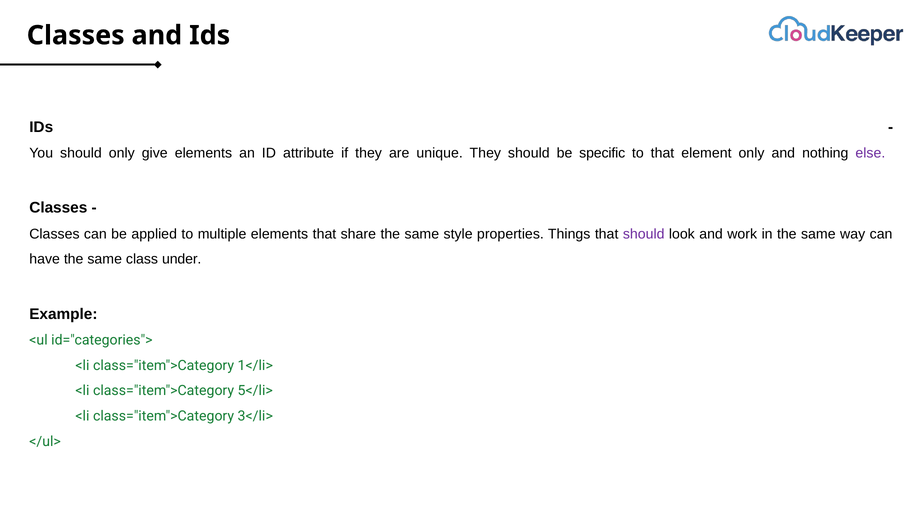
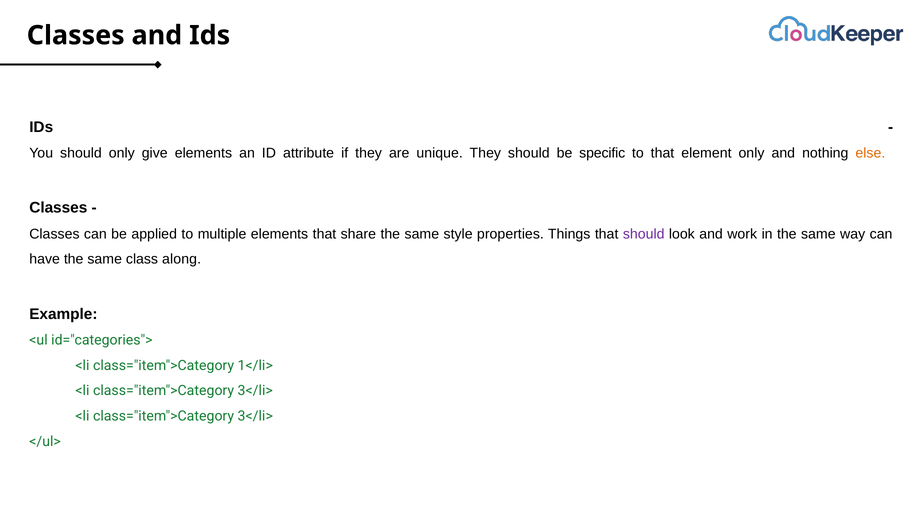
else colour: purple -> orange
under: under -> along
5</li> at (255, 391): 5</li> -> 3</li>
